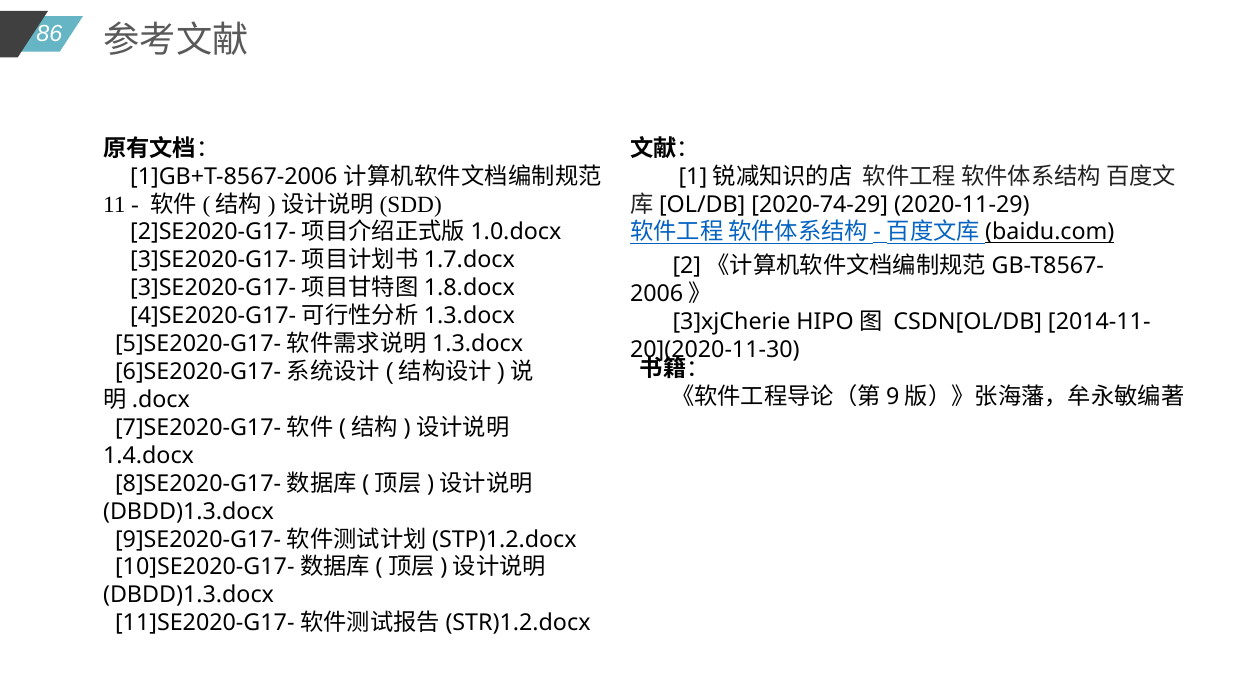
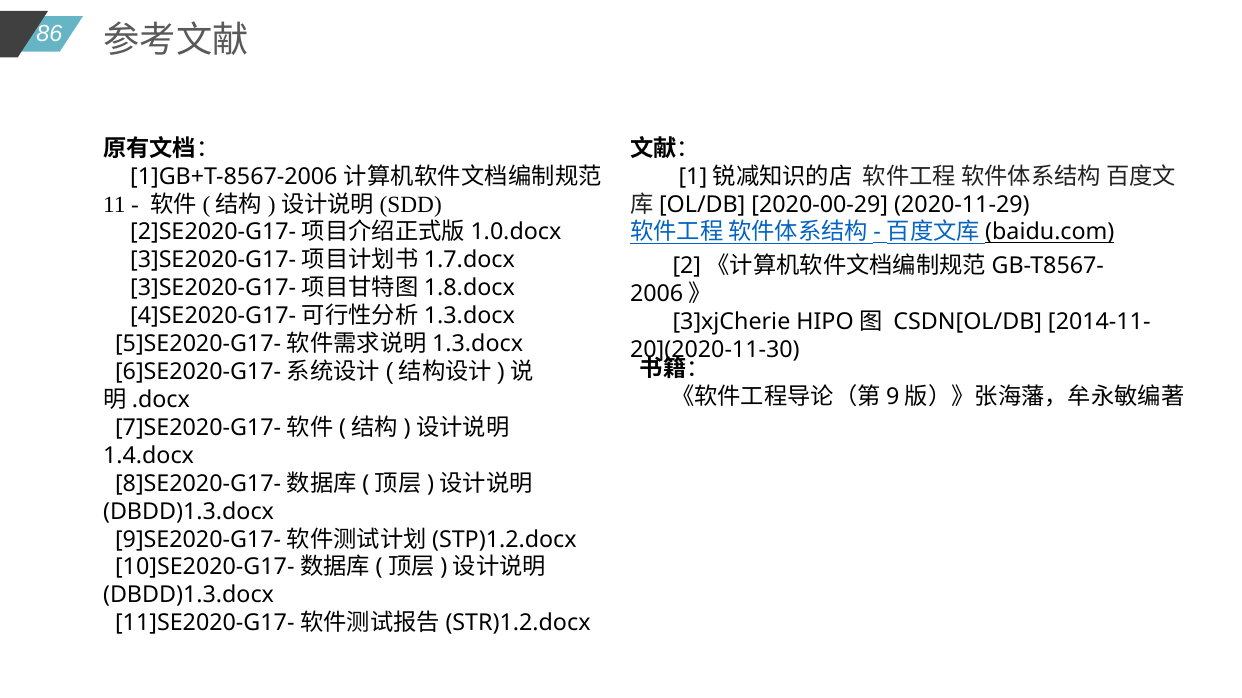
2020-74-29: 2020-74-29 -> 2020-00-29
